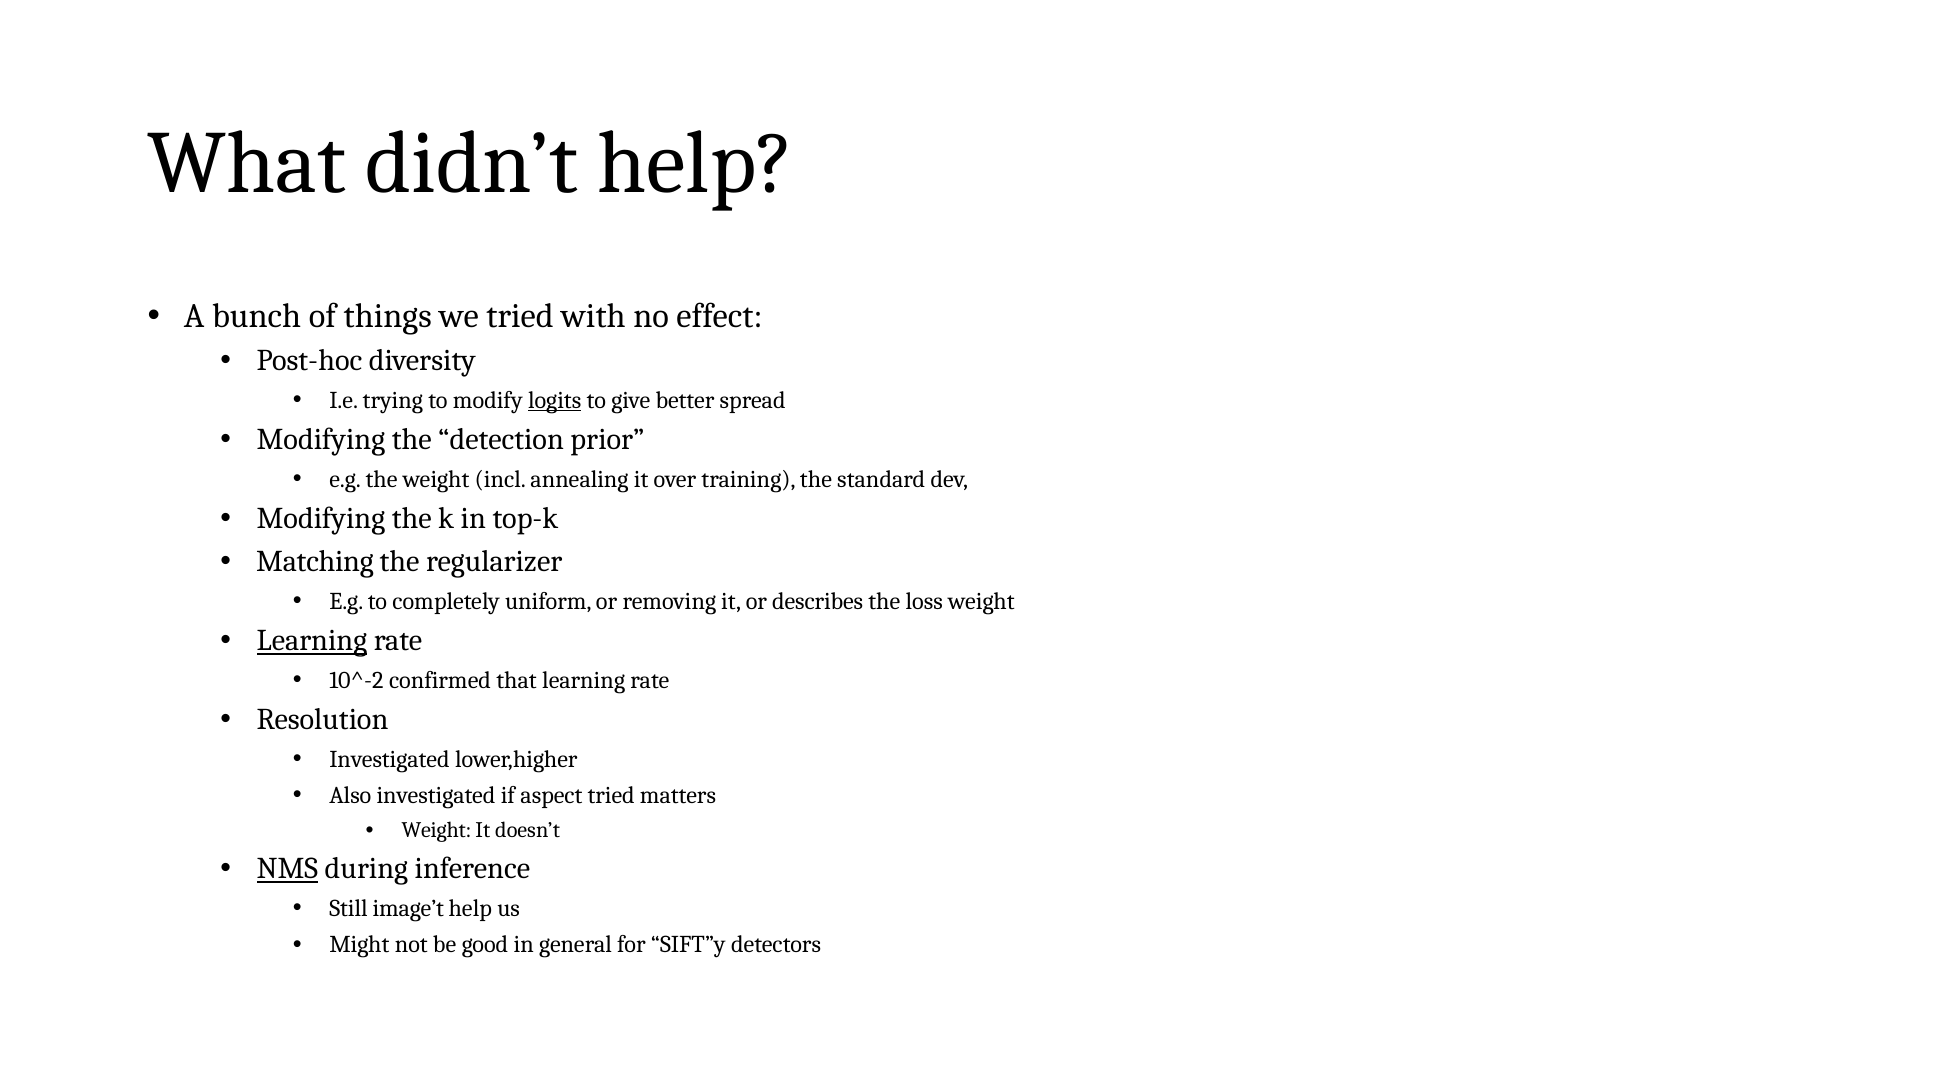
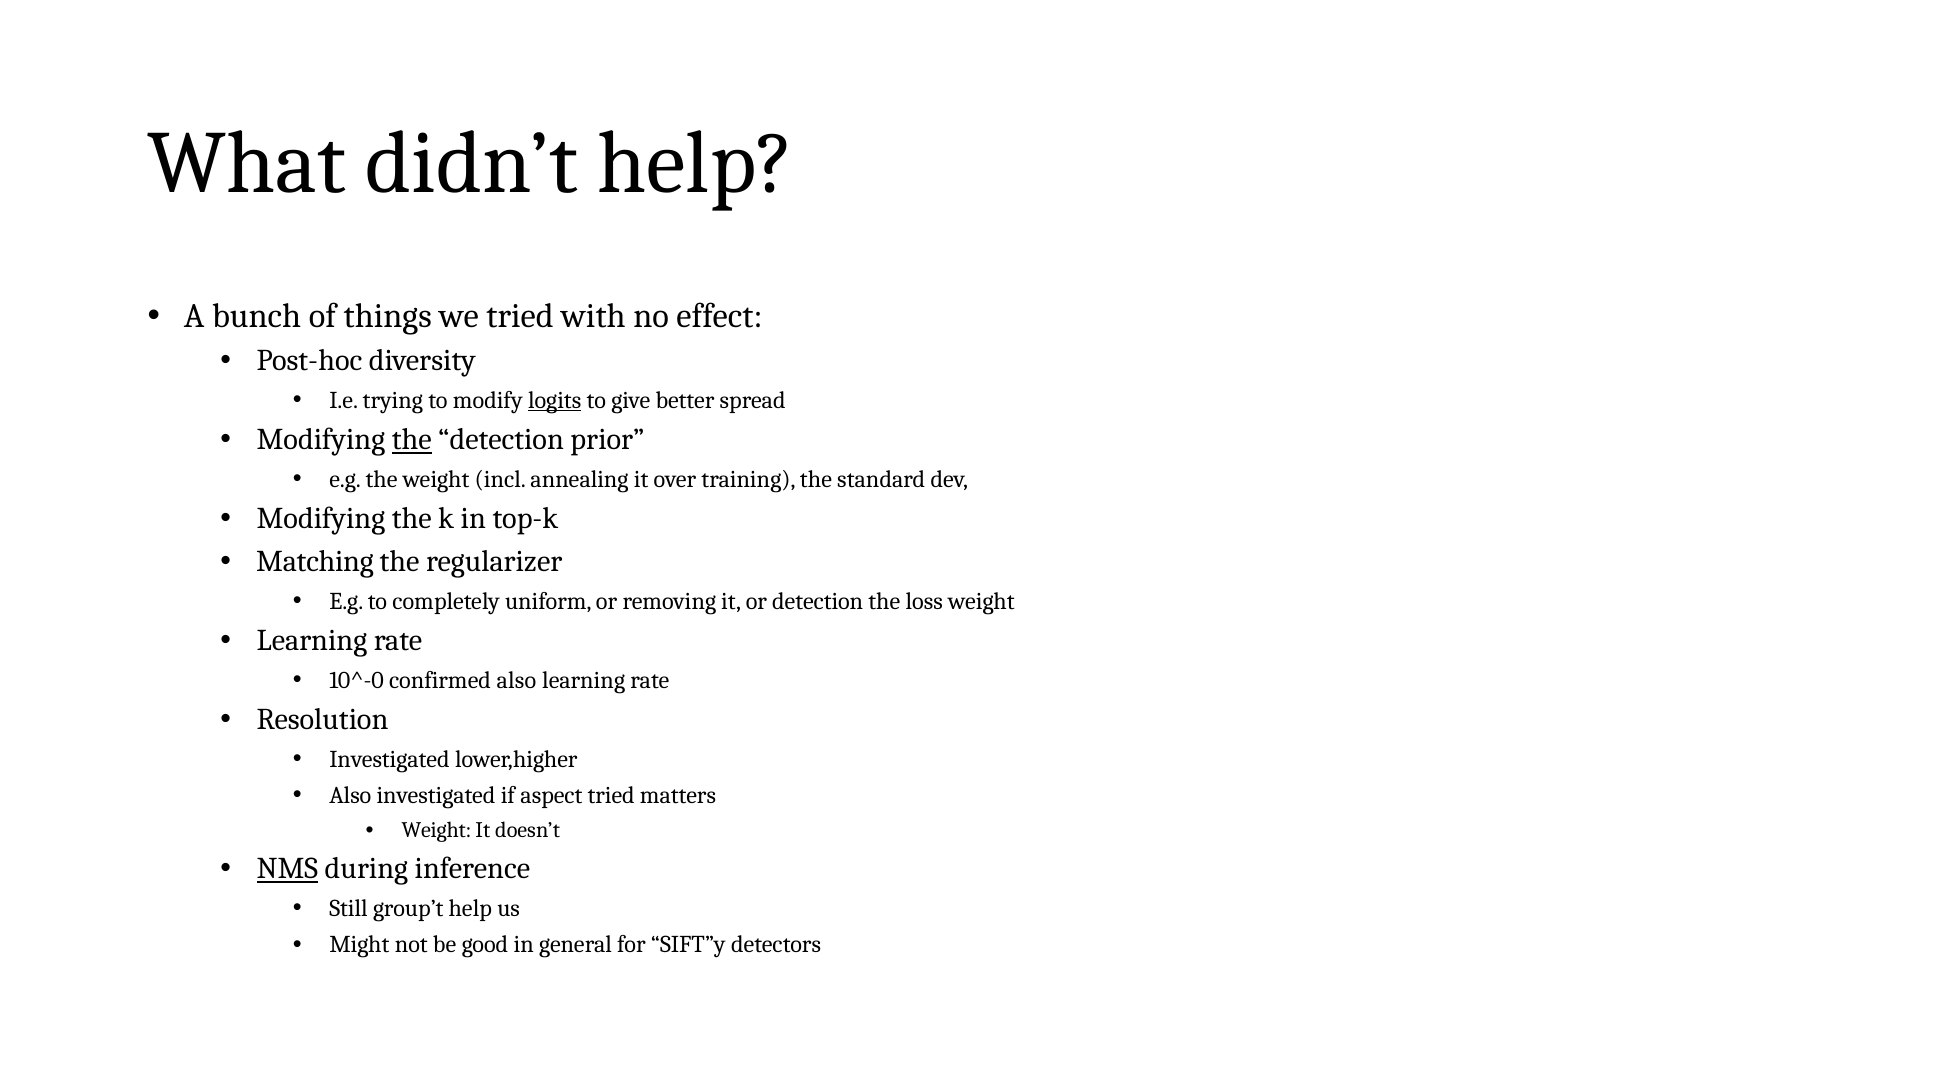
the at (412, 440) underline: none -> present
or describes: describes -> detection
Learning at (312, 640) underline: present -> none
10^-2: 10^-2 -> 10^-0
confirmed that: that -> also
image’t: image’t -> group’t
